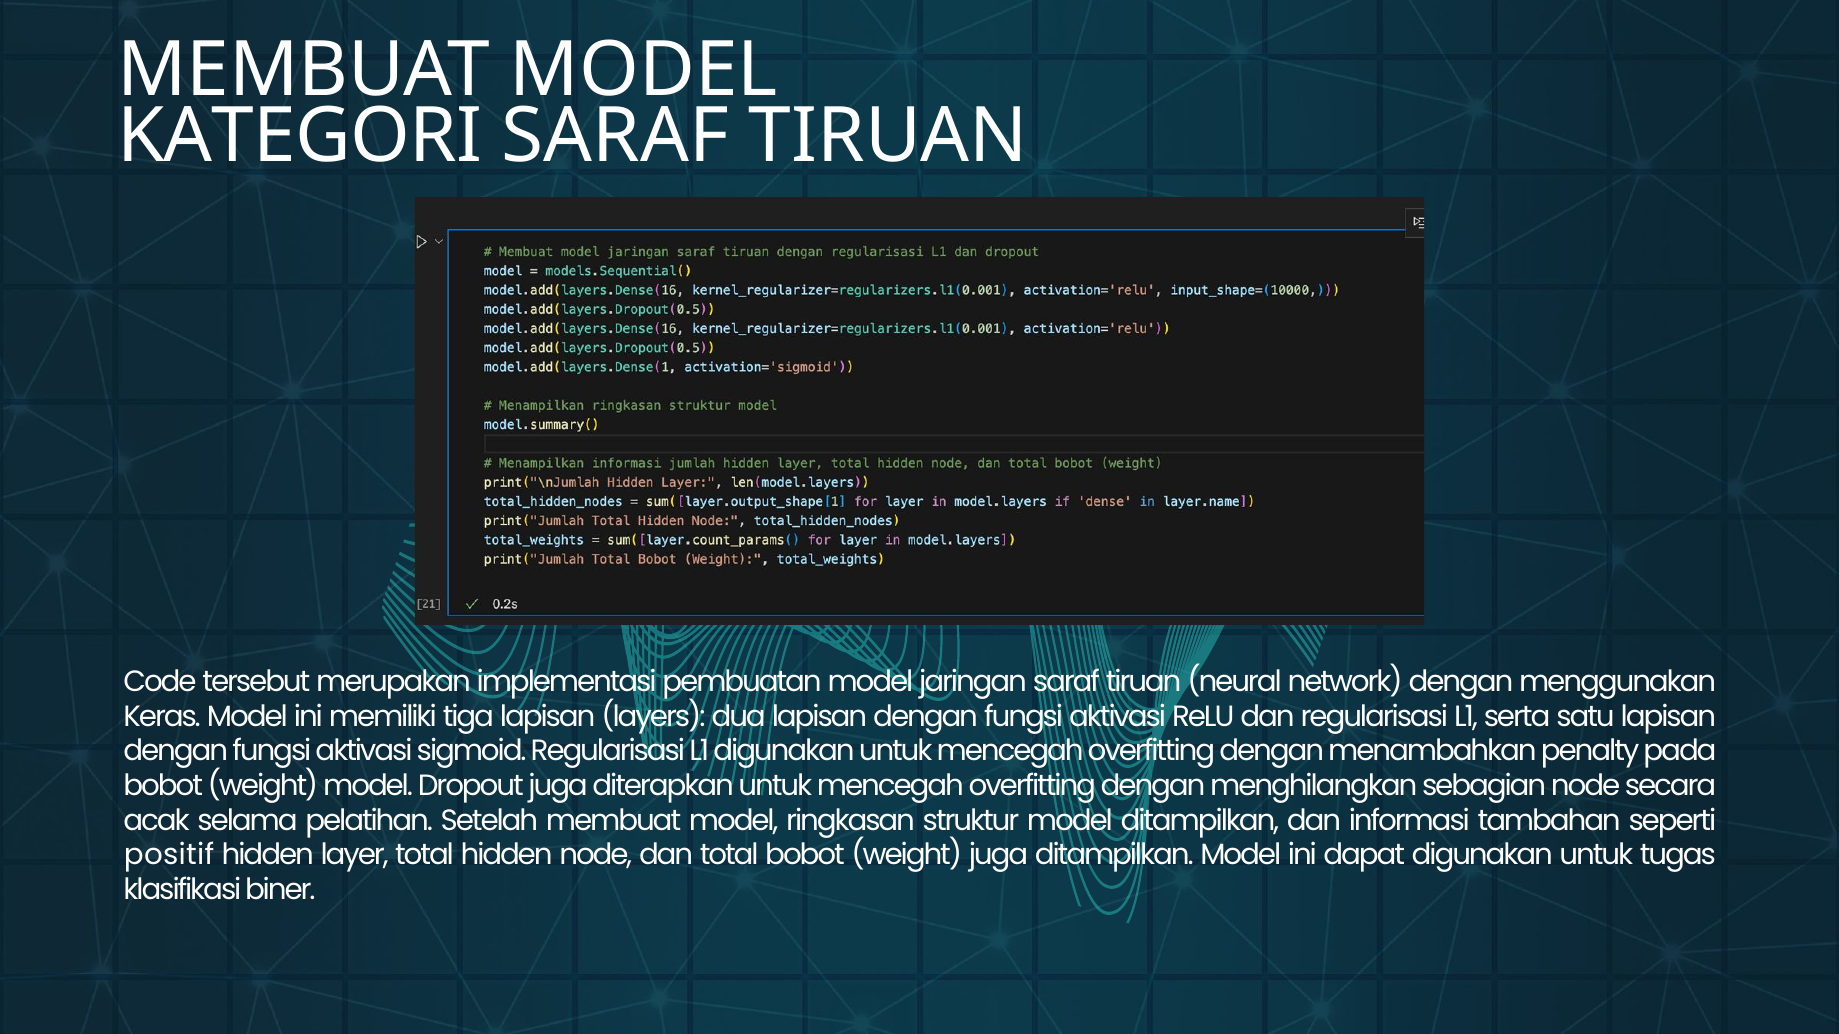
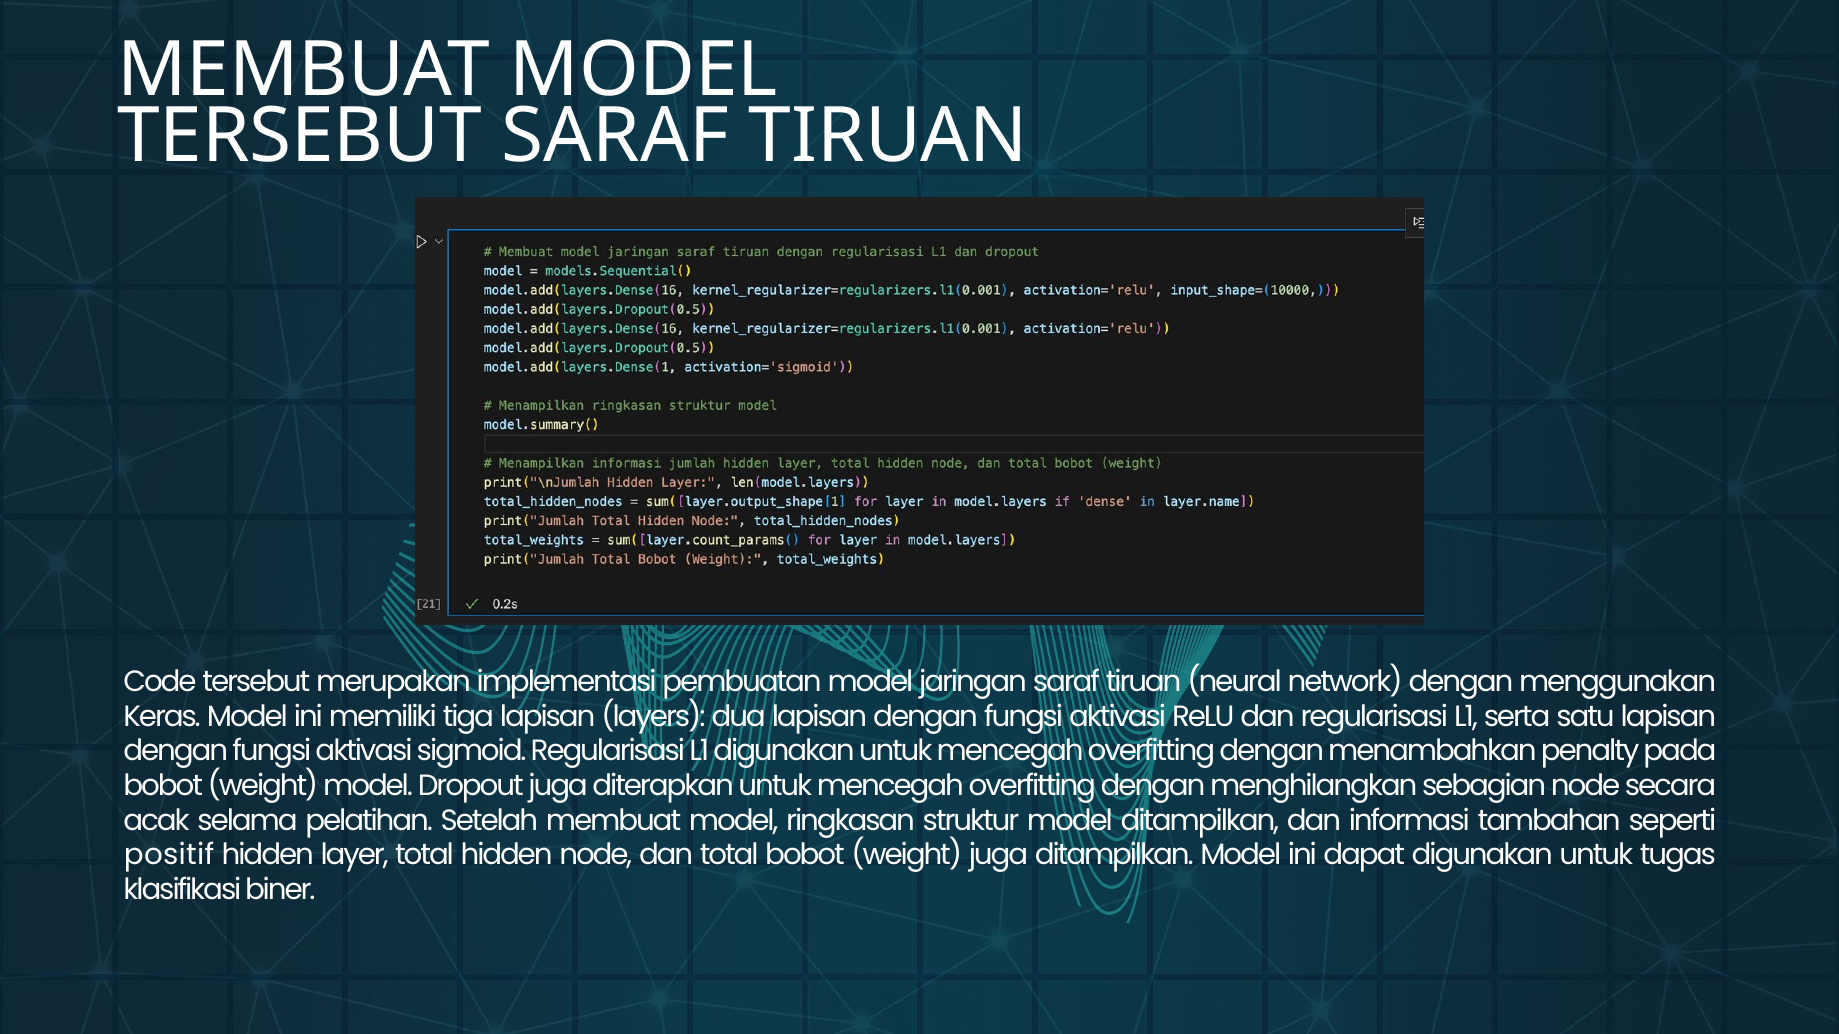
KATEGORI at (300, 137): KATEGORI -> TERSEBUT
